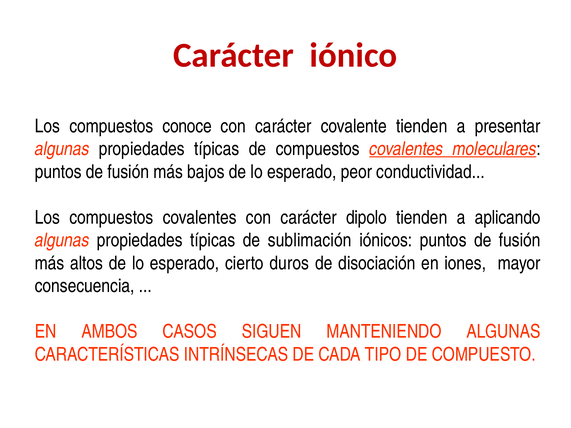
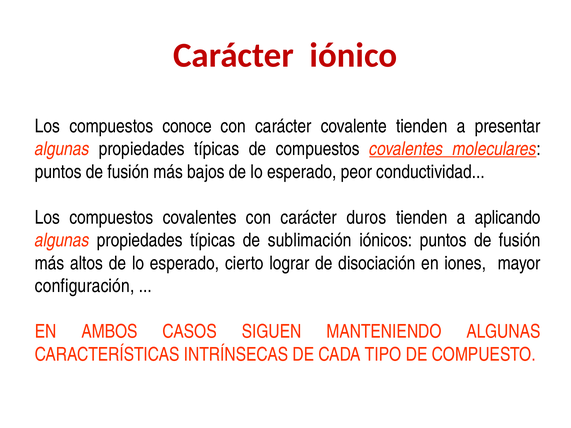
dipolo: dipolo -> duros
duros: duros -> lograr
consecuencia: consecuencia -> configuración
